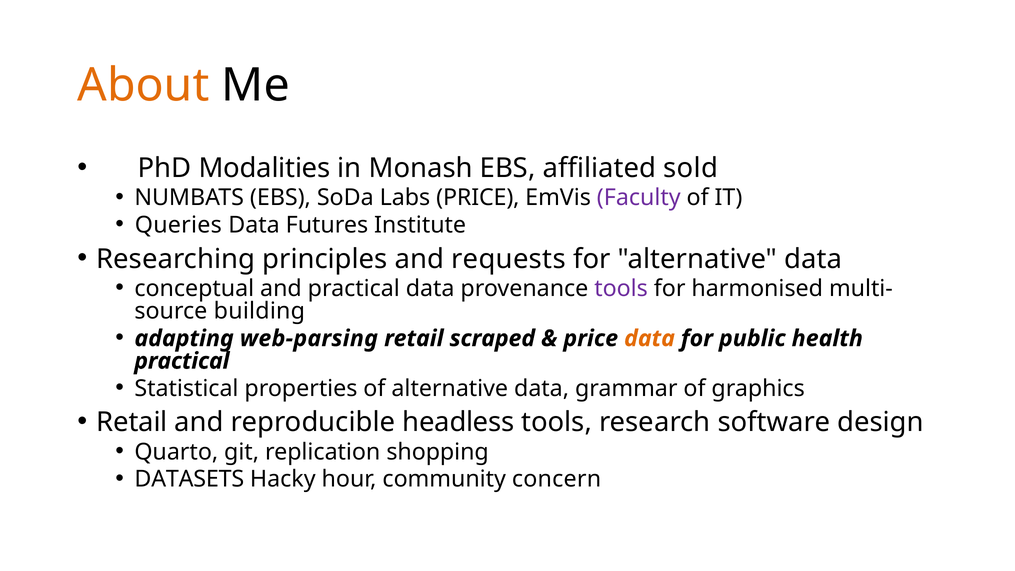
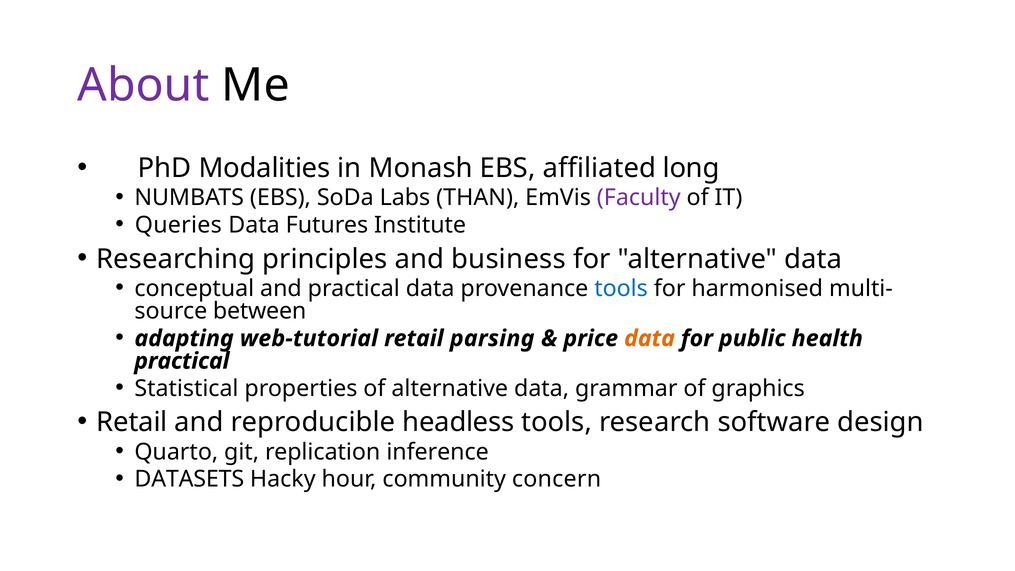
About colour: orange -> purple
sold: sold -> long
Labs PRICE: PRICE -> THAN
requests: requests -> business
tools at (621, 288) colour: purple -> blue
building: building -> between
web-parsing: web-parsing -> web-tutorial
scraped: scraped -> parsing
shopping: shopping -> inference
